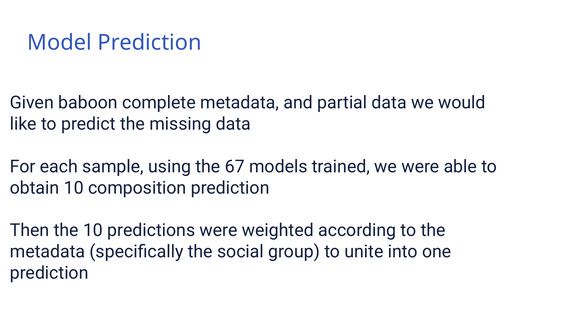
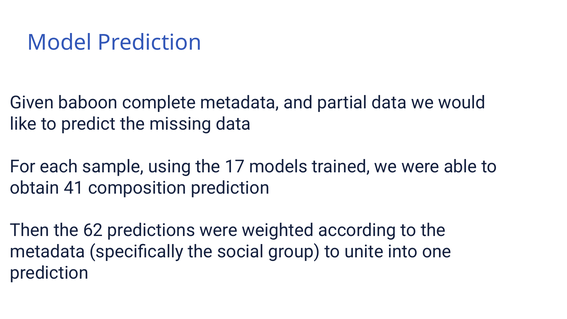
67: 67 -> 17
obtain 10: 10 -> 41
the 10: 10 -> 62
